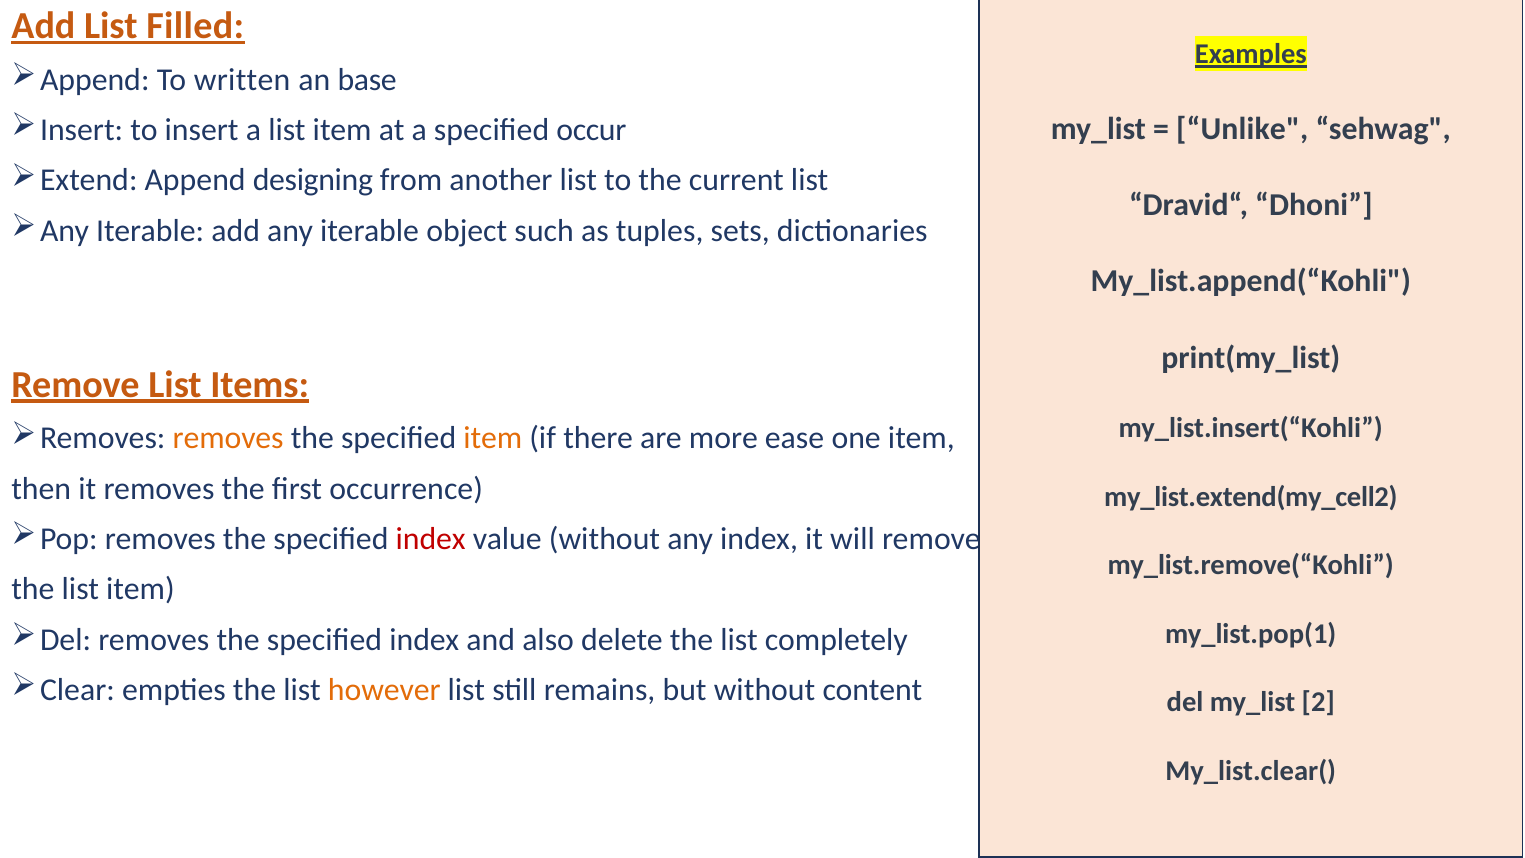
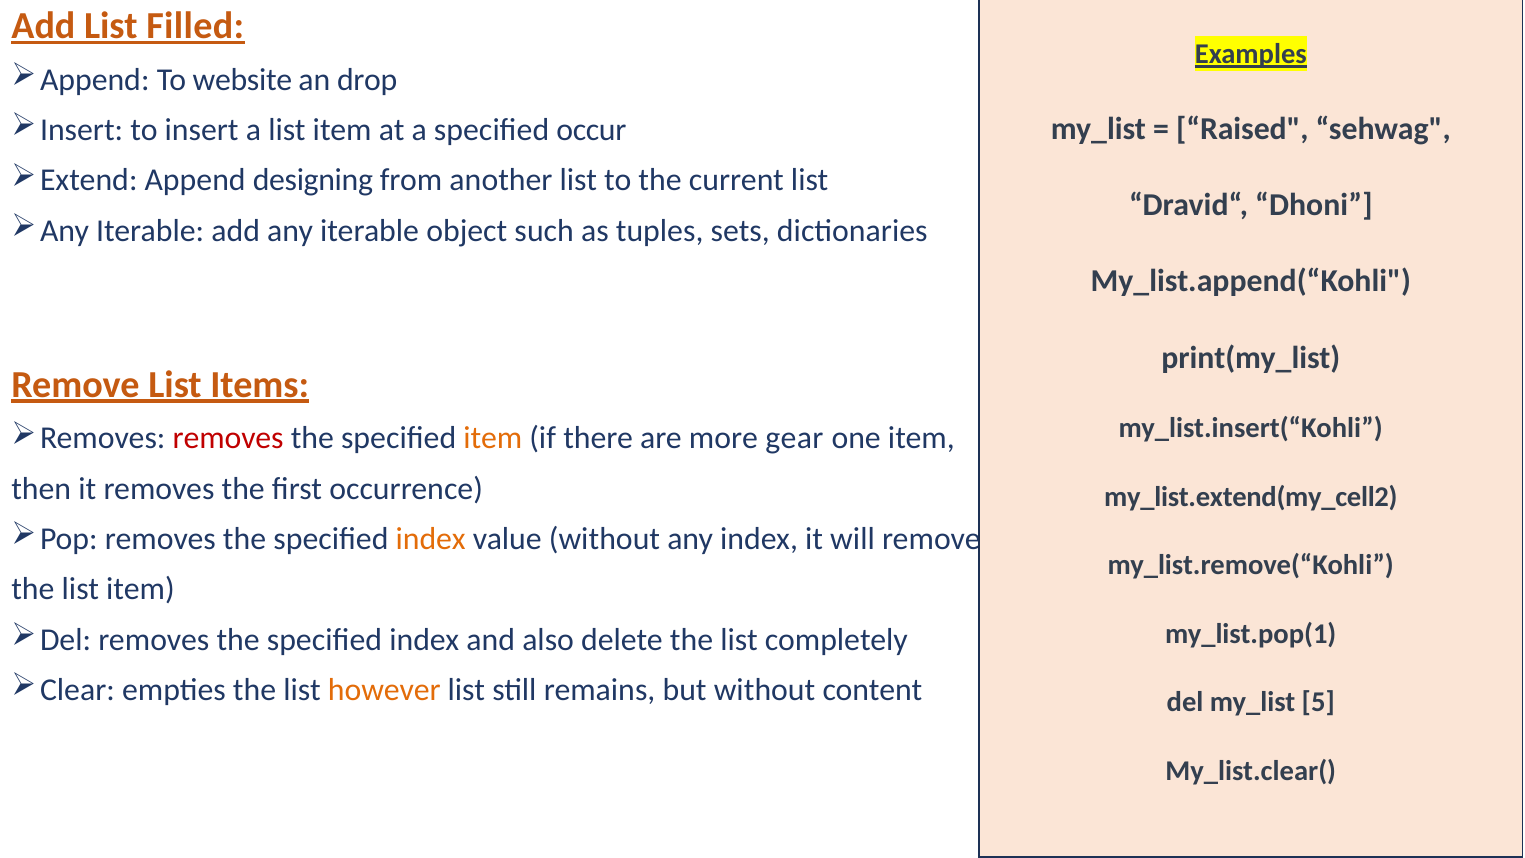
written: written -> website
base: base -> drop
Unlike: Unlike -> Raised
removes at (228, 438) colour: orange -> red
ease: ease -> gear
index at (431, 539) colour: red -> orange
2: 2 -> 5
